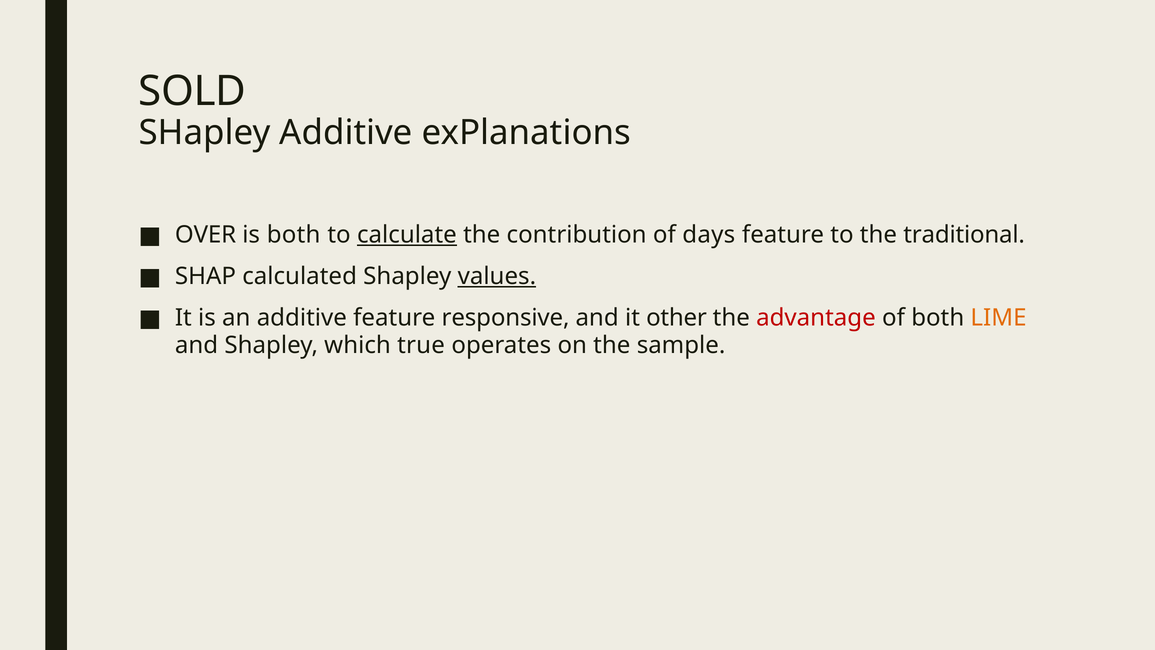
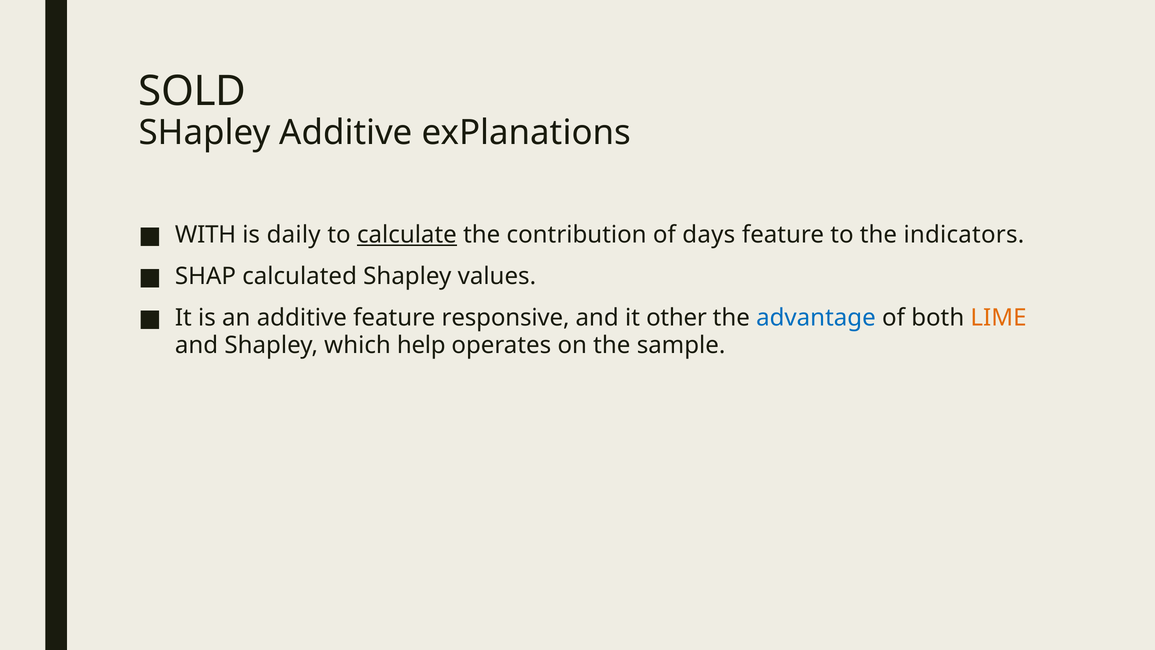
OVER: OVER -> WITH
is both: both -> daily
traditional: traditional -> indicators
values underline: present -> none
advantage colour: red -> blue
true: true -> help
